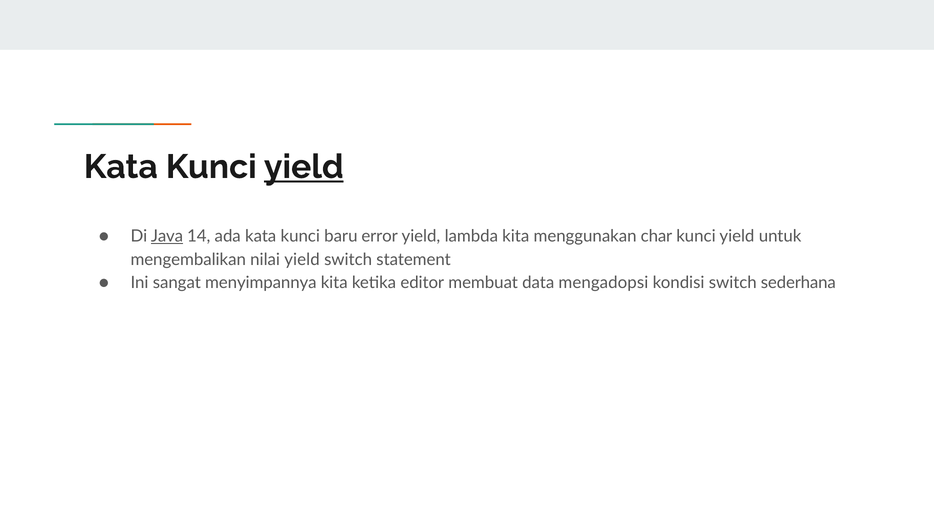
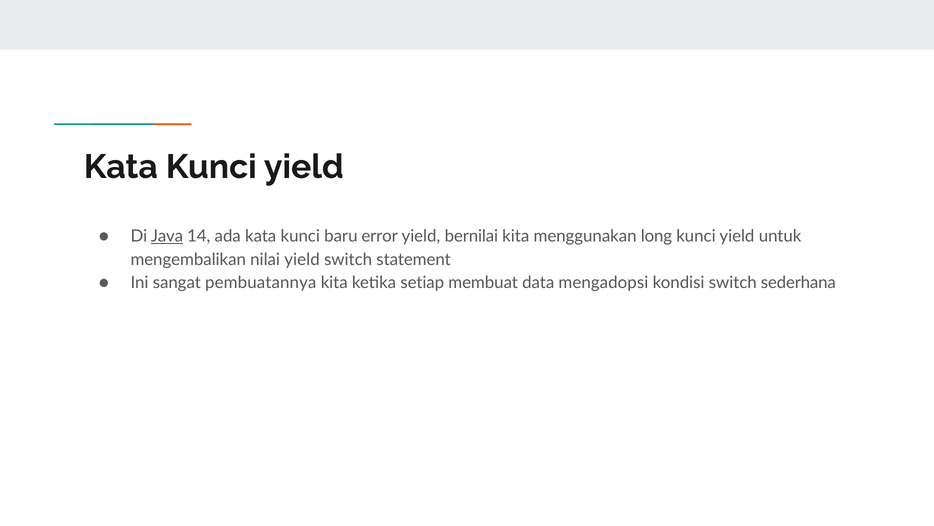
yield at (304, 167) underline: present -> none
lambda: lambda -> bernilai
char: char -> long
menyimpannya: menyimpannya -> pembuatannya
editor: editor -> setiap
